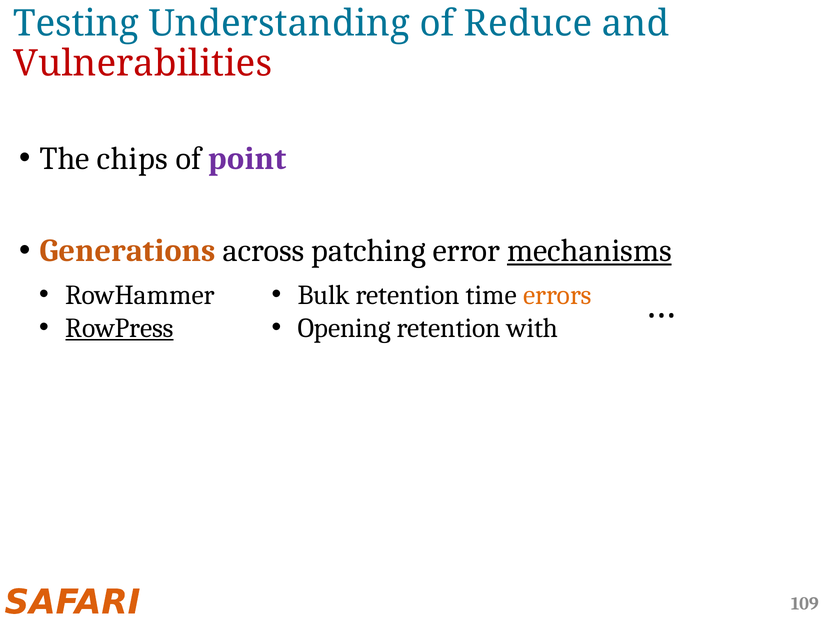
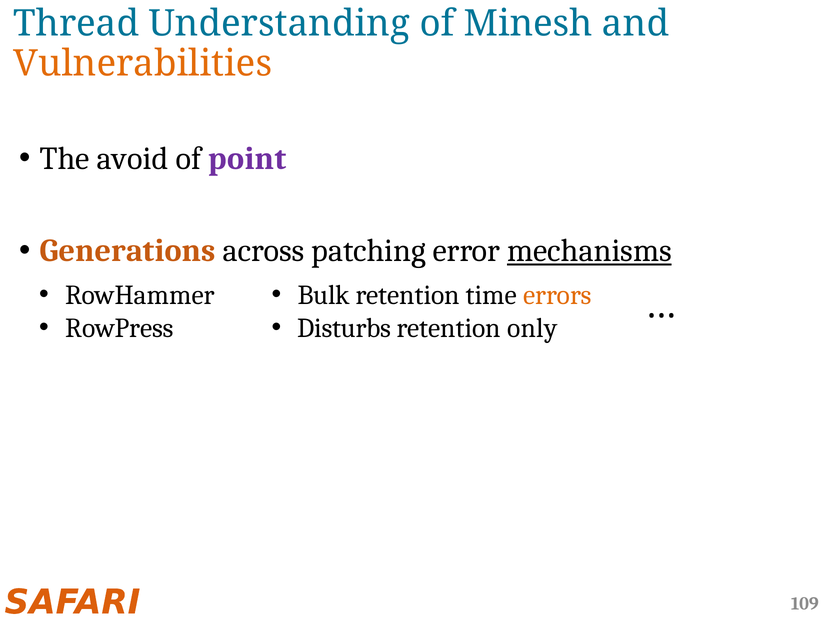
Testing: Testing -> Thread
Reduce: Reduce -> Minesh
Vulnerabilities colour: red -> orange
chips: chips -> avoid
RowPress underline: present -> none
Opening: Opening -> Disturbs
with: with -> only
